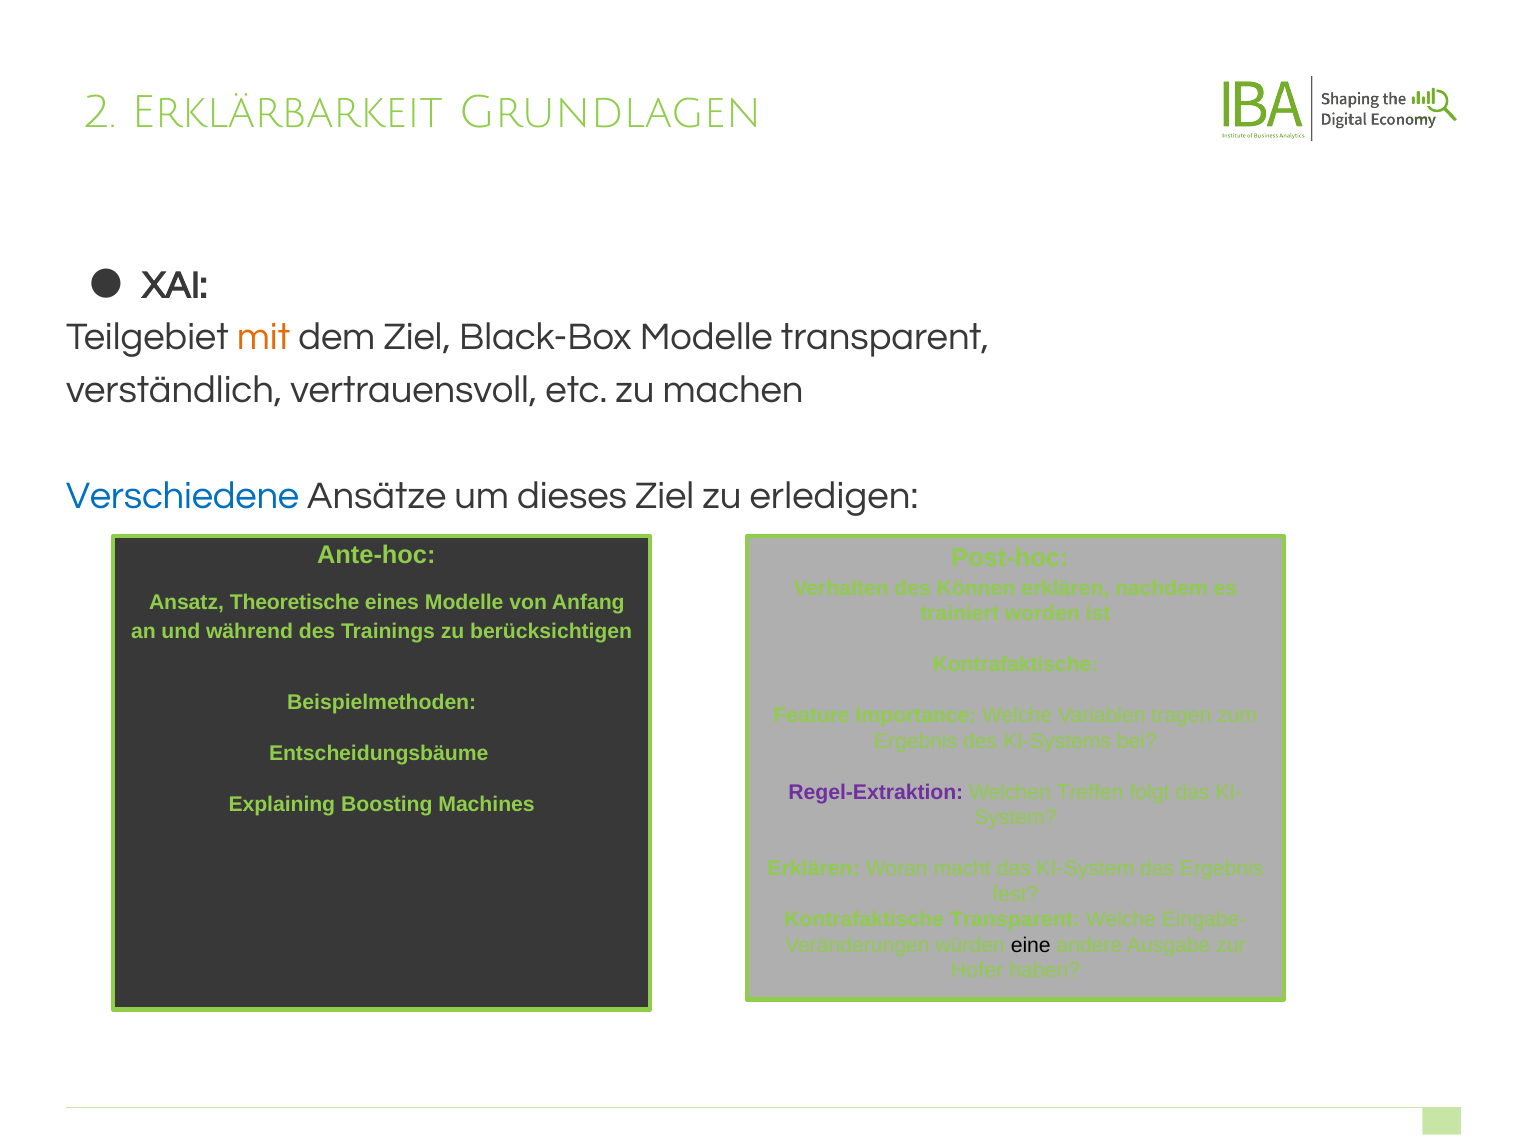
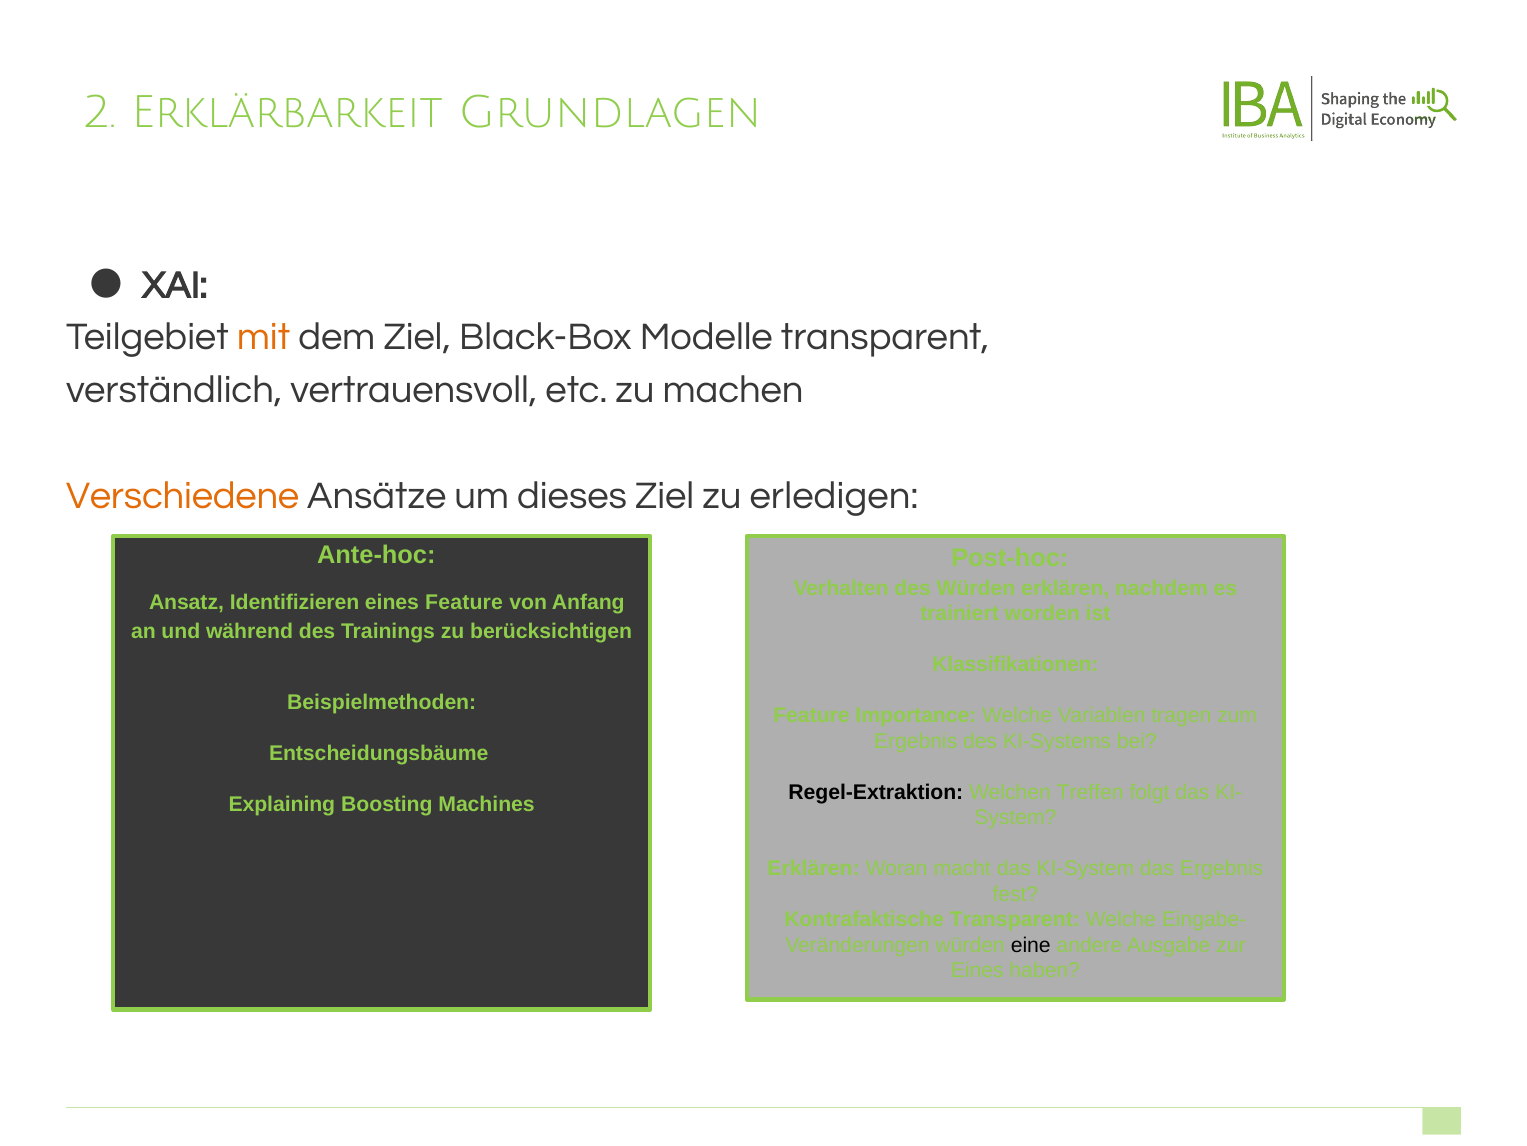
Verschiedene colour: blue -> orange
des Können: Können -> Würden
Theoretische: Theoretische -> Identifizieren
eines Modelle: Modelle -> Feature
Kontrafaktische at (1015, 664): Kontrafaktische -> Klassifikationen
Regel-Extraktion colour: purple -> black
Hofer at (977, 970): Hofer -> Eines
